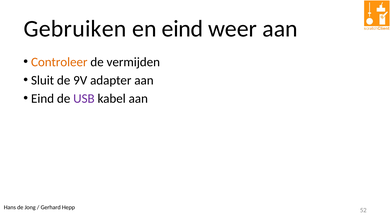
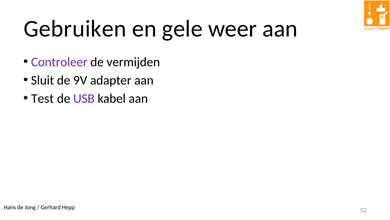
en eind: eind -> gele
Controleer colour: orange -> purple
Eind at (43, 98): Eind -> Test
